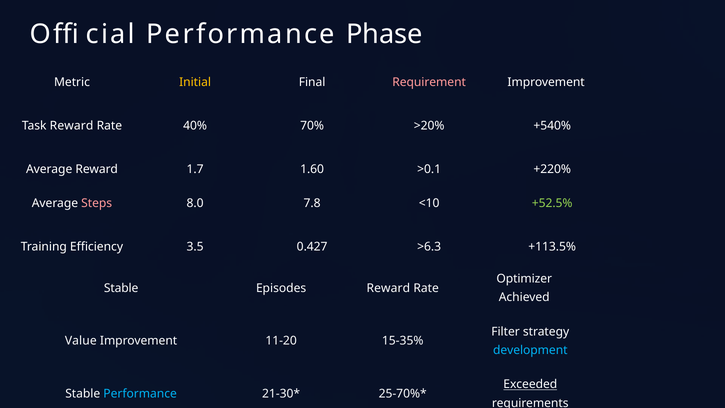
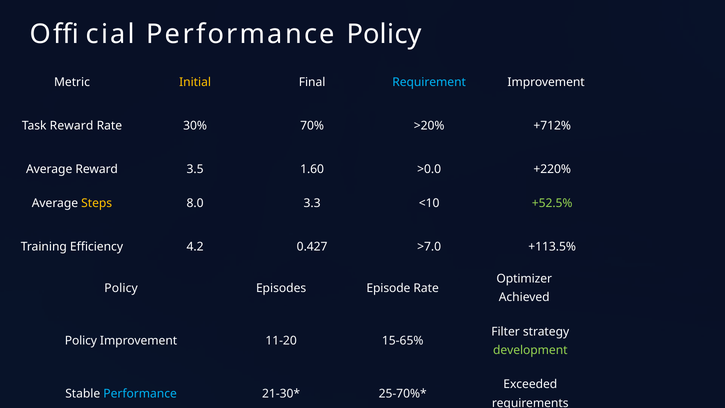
Performance Phase: Phase -> Policy
Requirement colour: pink -> light blue
40%: 40% -> 30%
+540%: +540% -> +712%
1.7: 1.7 -> 3.5
>0.1: >0.1 -> >0.0
Steps colour: pink -> yellow
7.8: 7.8 -> 3.3
3.5: 3.5 -> 4.2
>6.3: >6.3 -> >7.0
Stable at (121, 288): Stable -> Policy
Episodes Reward: Reward -> Episode
Value at (81, 341): Value -> Policy
15-35%: 15-35% -> 15-65%
development colour: light blue -> light green
Exceeded underline: present -> none
